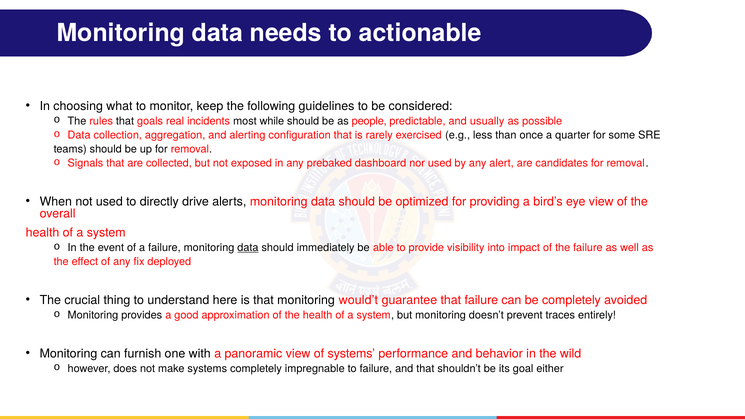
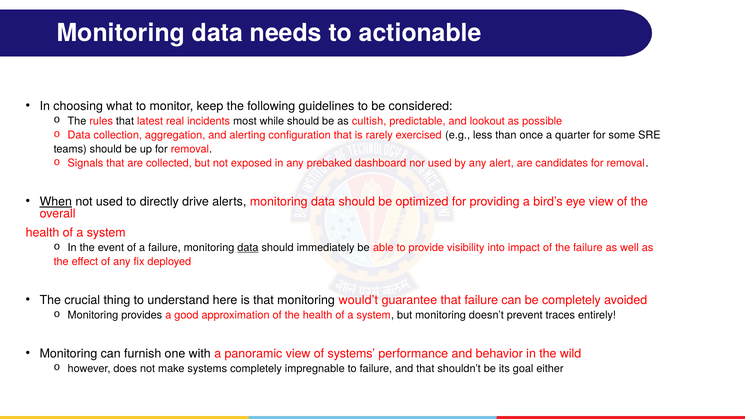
goals: goals -> latest
people: people -> cultish
usually: usually -> lookout
When underline: none -> present
